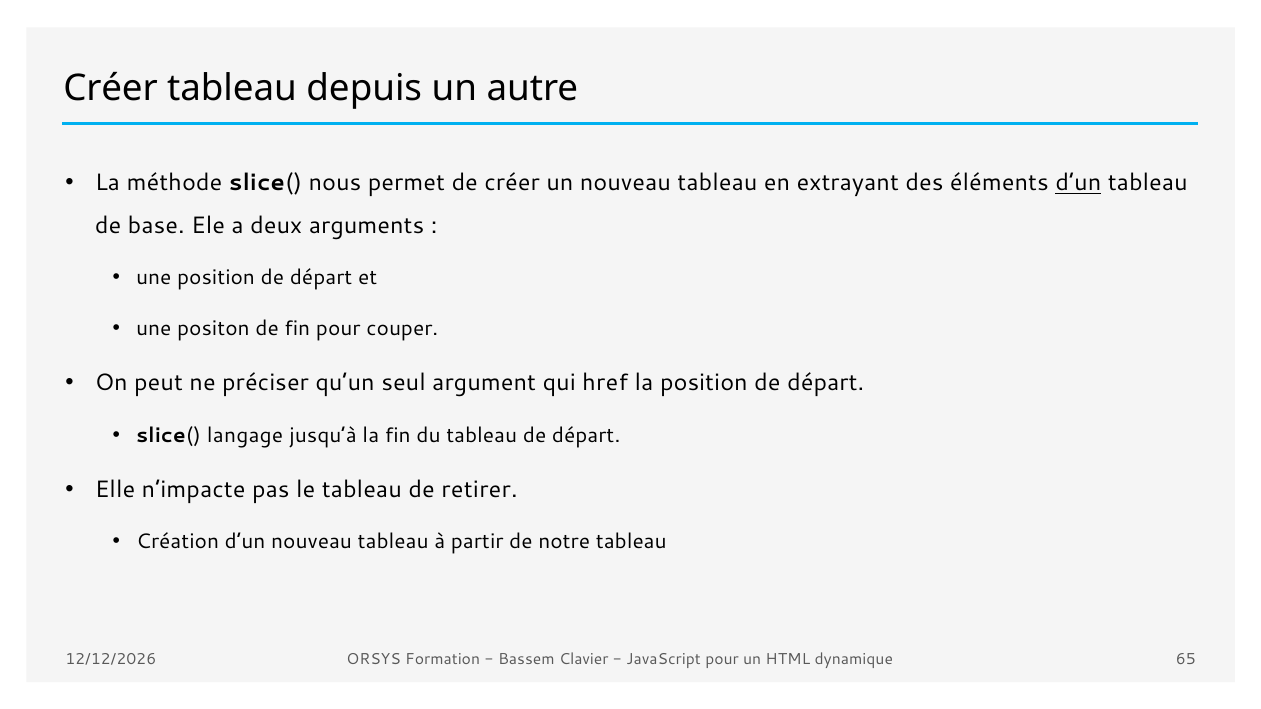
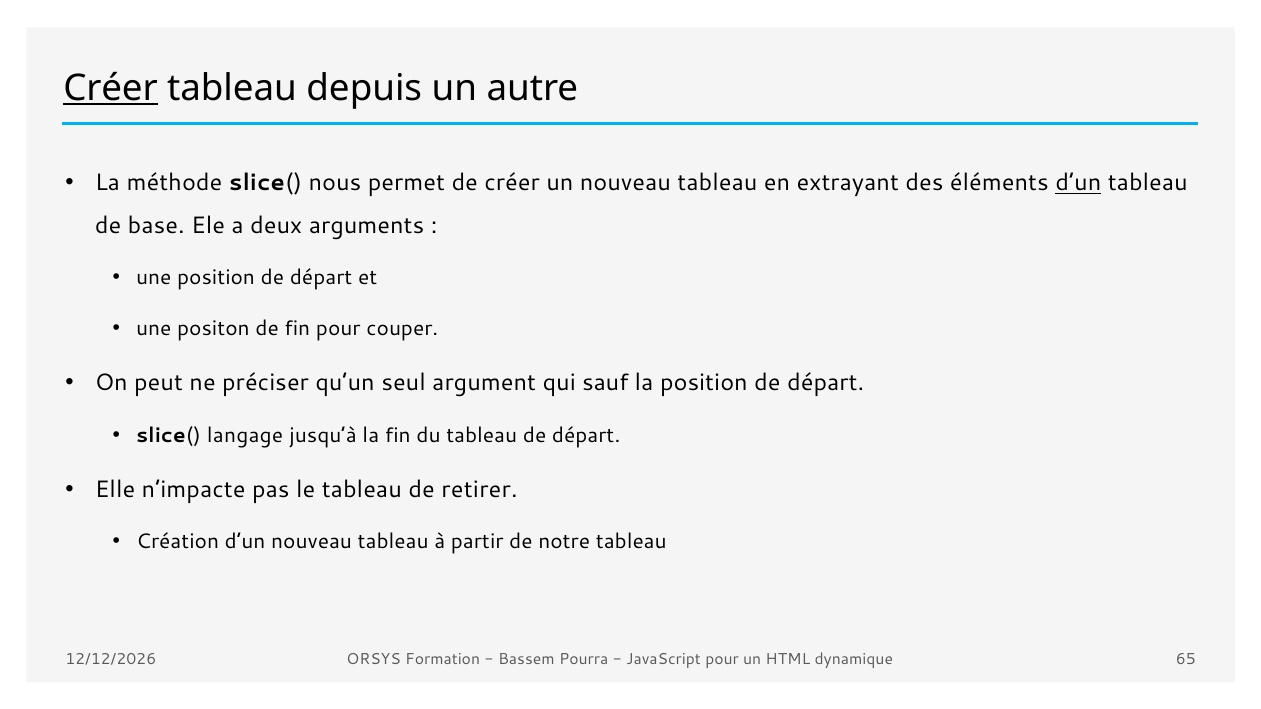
Créer at (111, 88) underline: none -> present
href: href -> sauf
Clavier: Clavier -> Pourra
